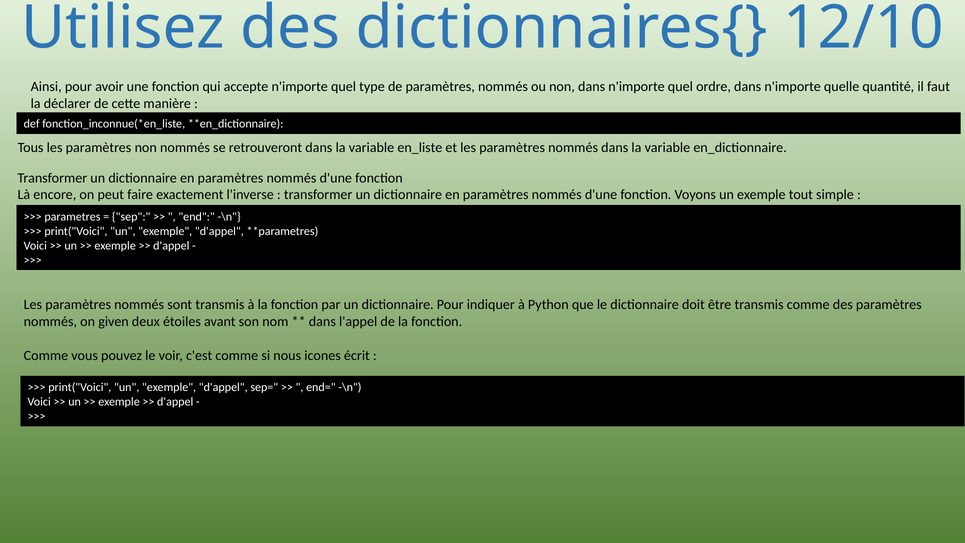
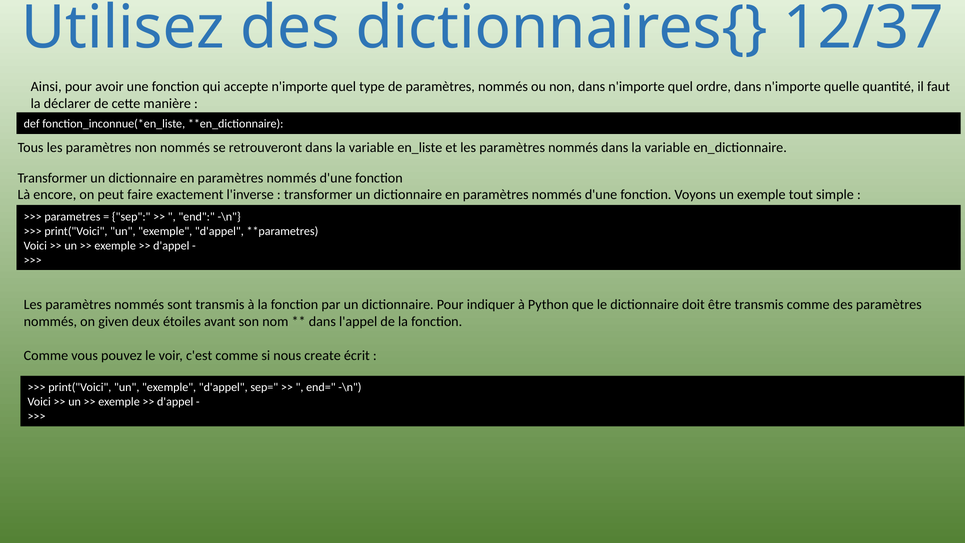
12/10: 12/10 -> 12/37
icones: icones -> create
